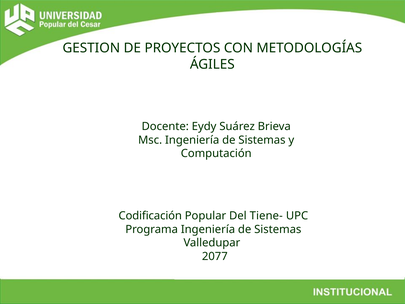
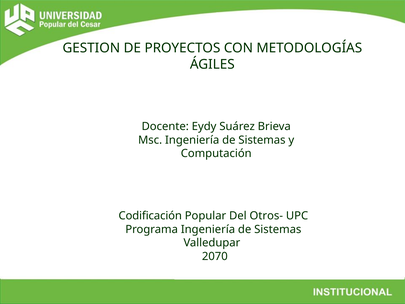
Tiene-: Tiene- -> Otros-
2077: 2077 -> 2070
